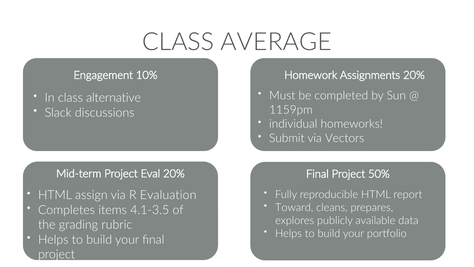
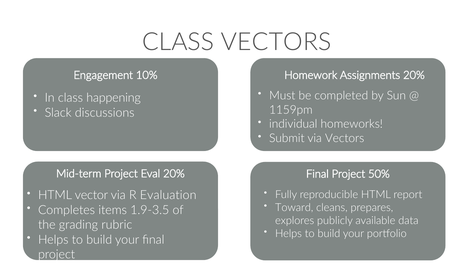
CLASS AVERAGE: AVERAGE -> VECTORS
alternative: alternative -> happening
assign: assign -> vector
4.1-3.5: 4.1-3.5 -> 1.9-3.5
